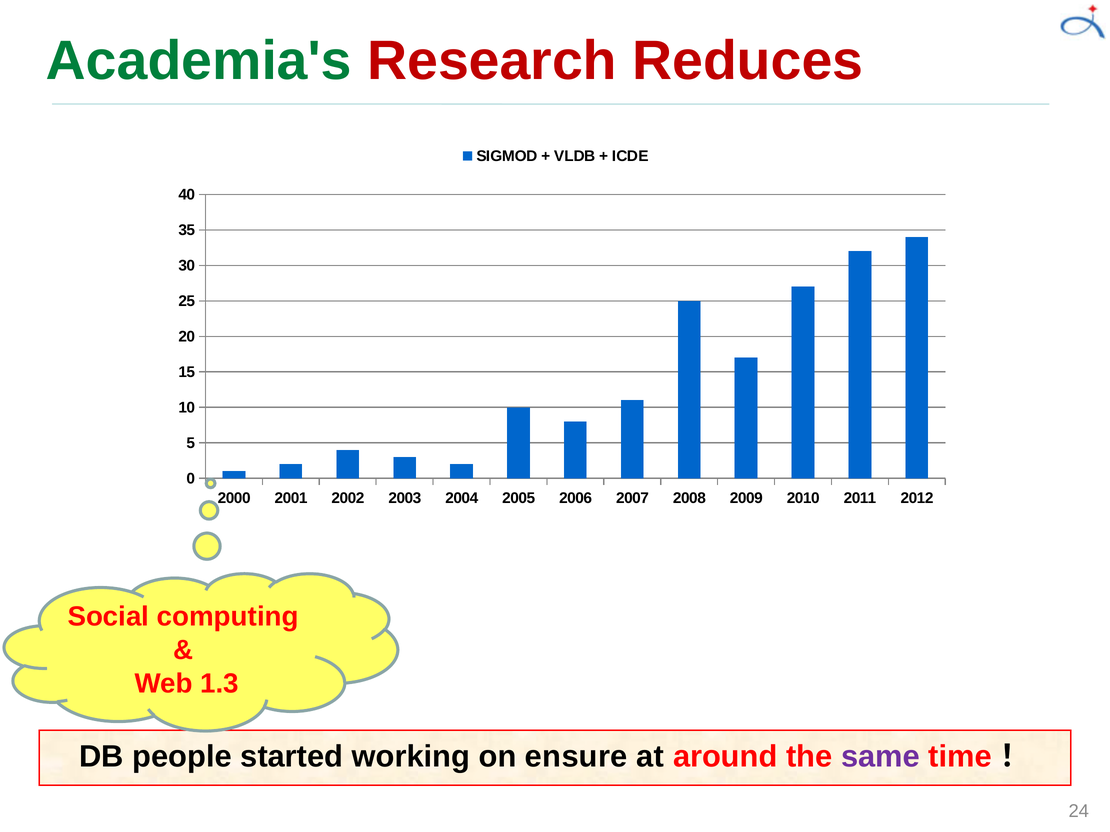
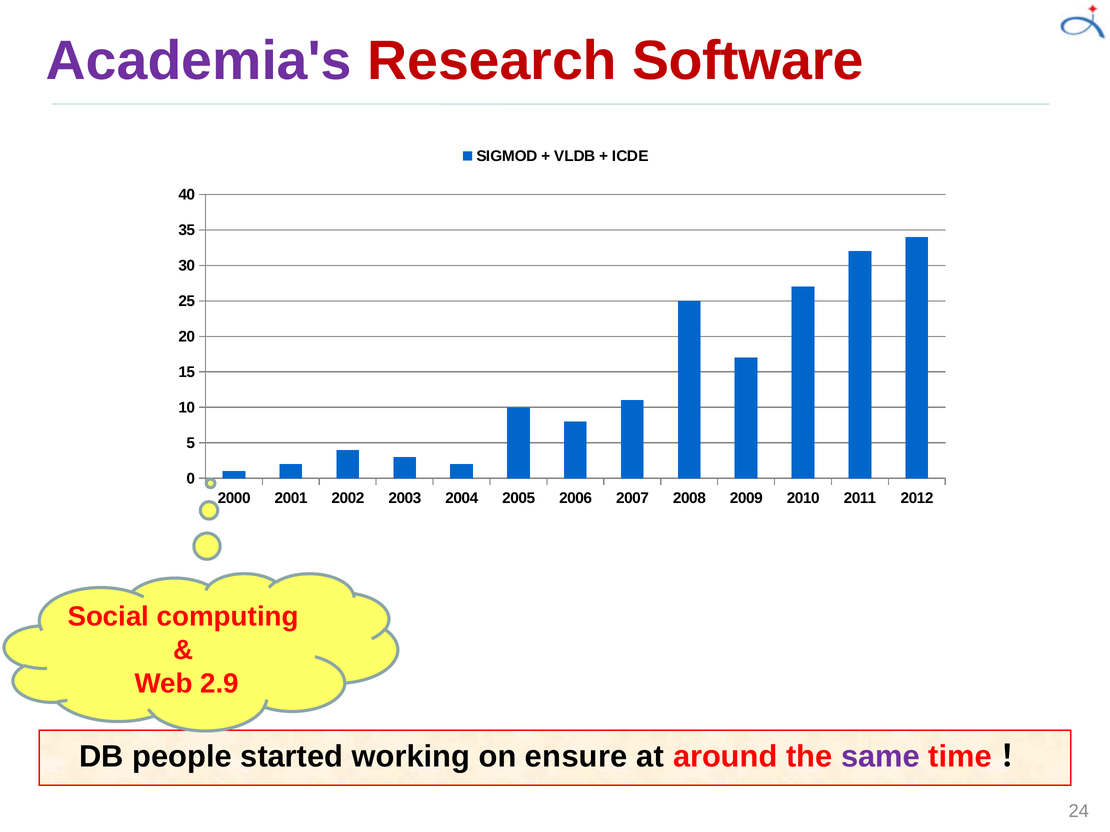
Academia's colour: green -> purple
Reduces: Reduces -> Software
1.3: 1.3 -> 2.9
